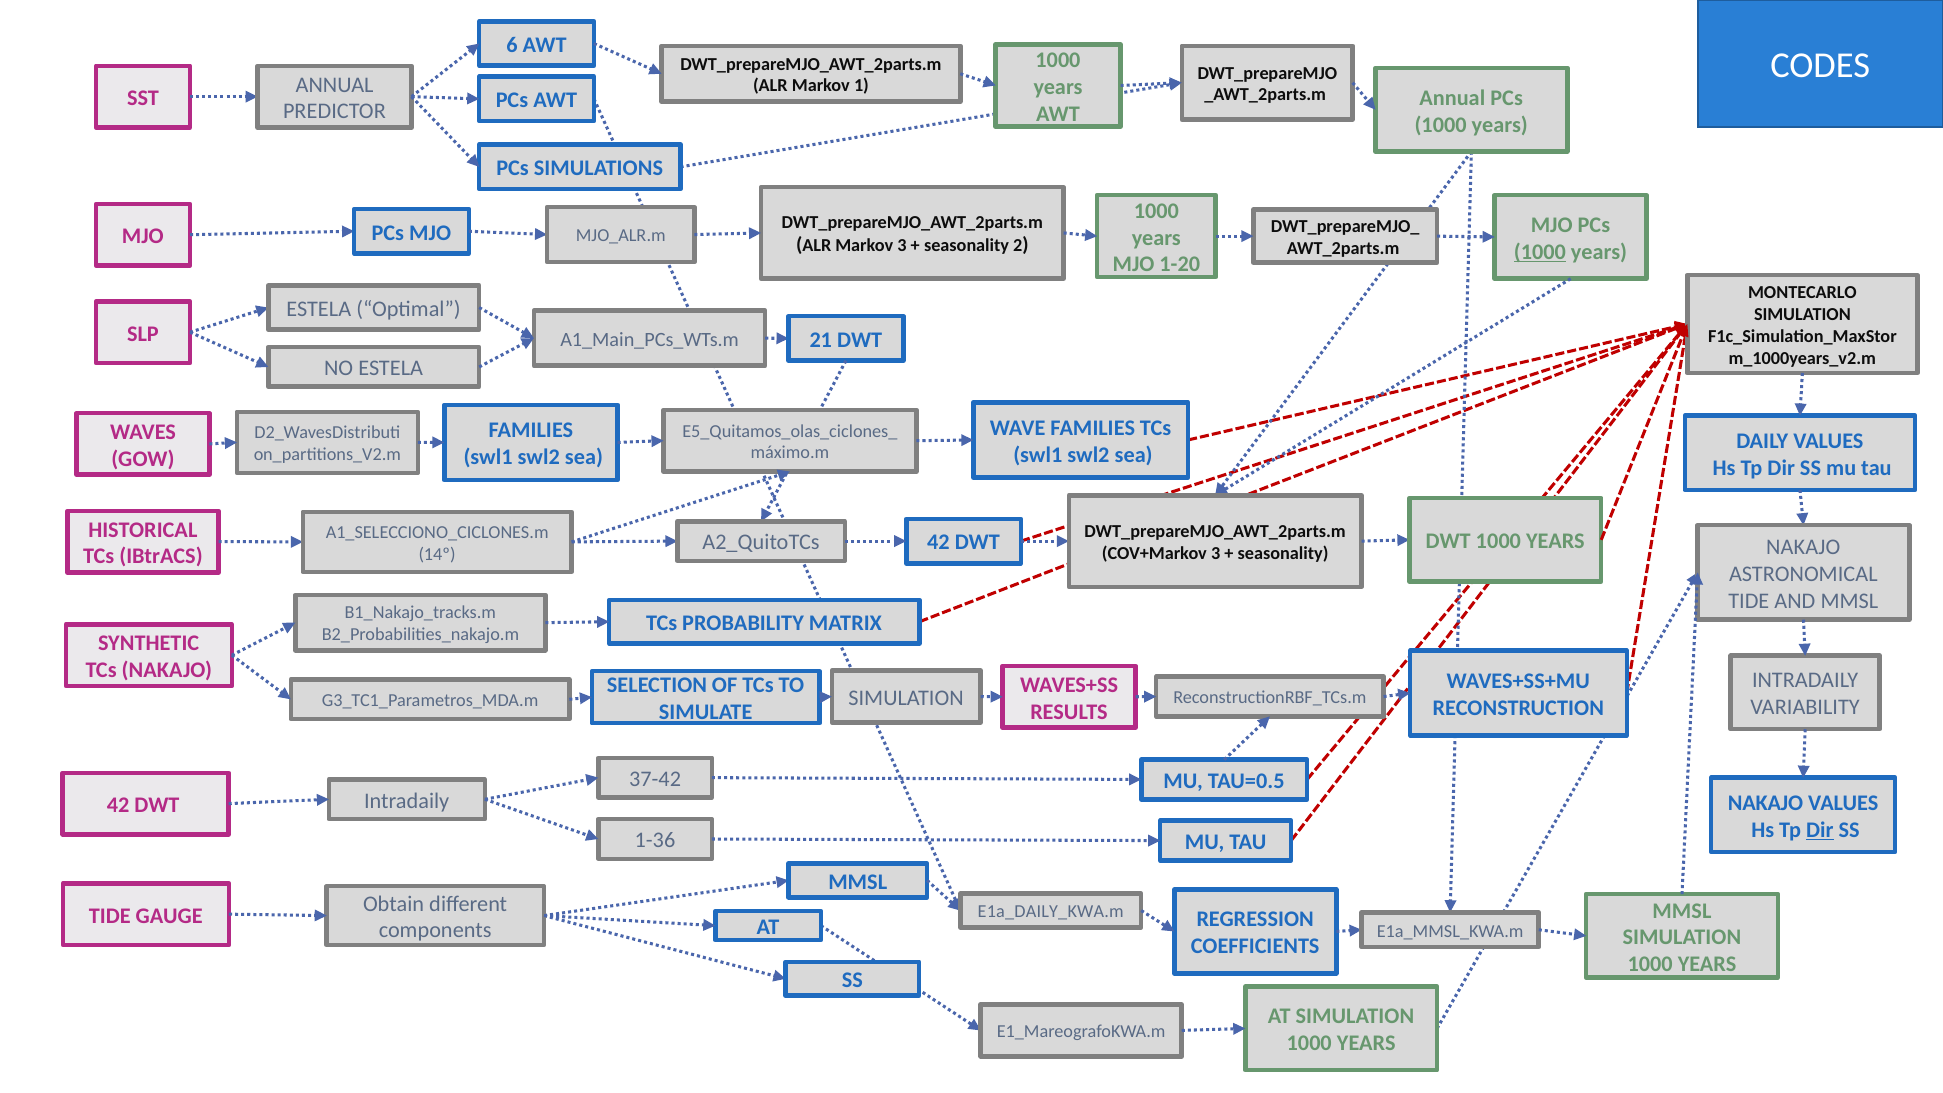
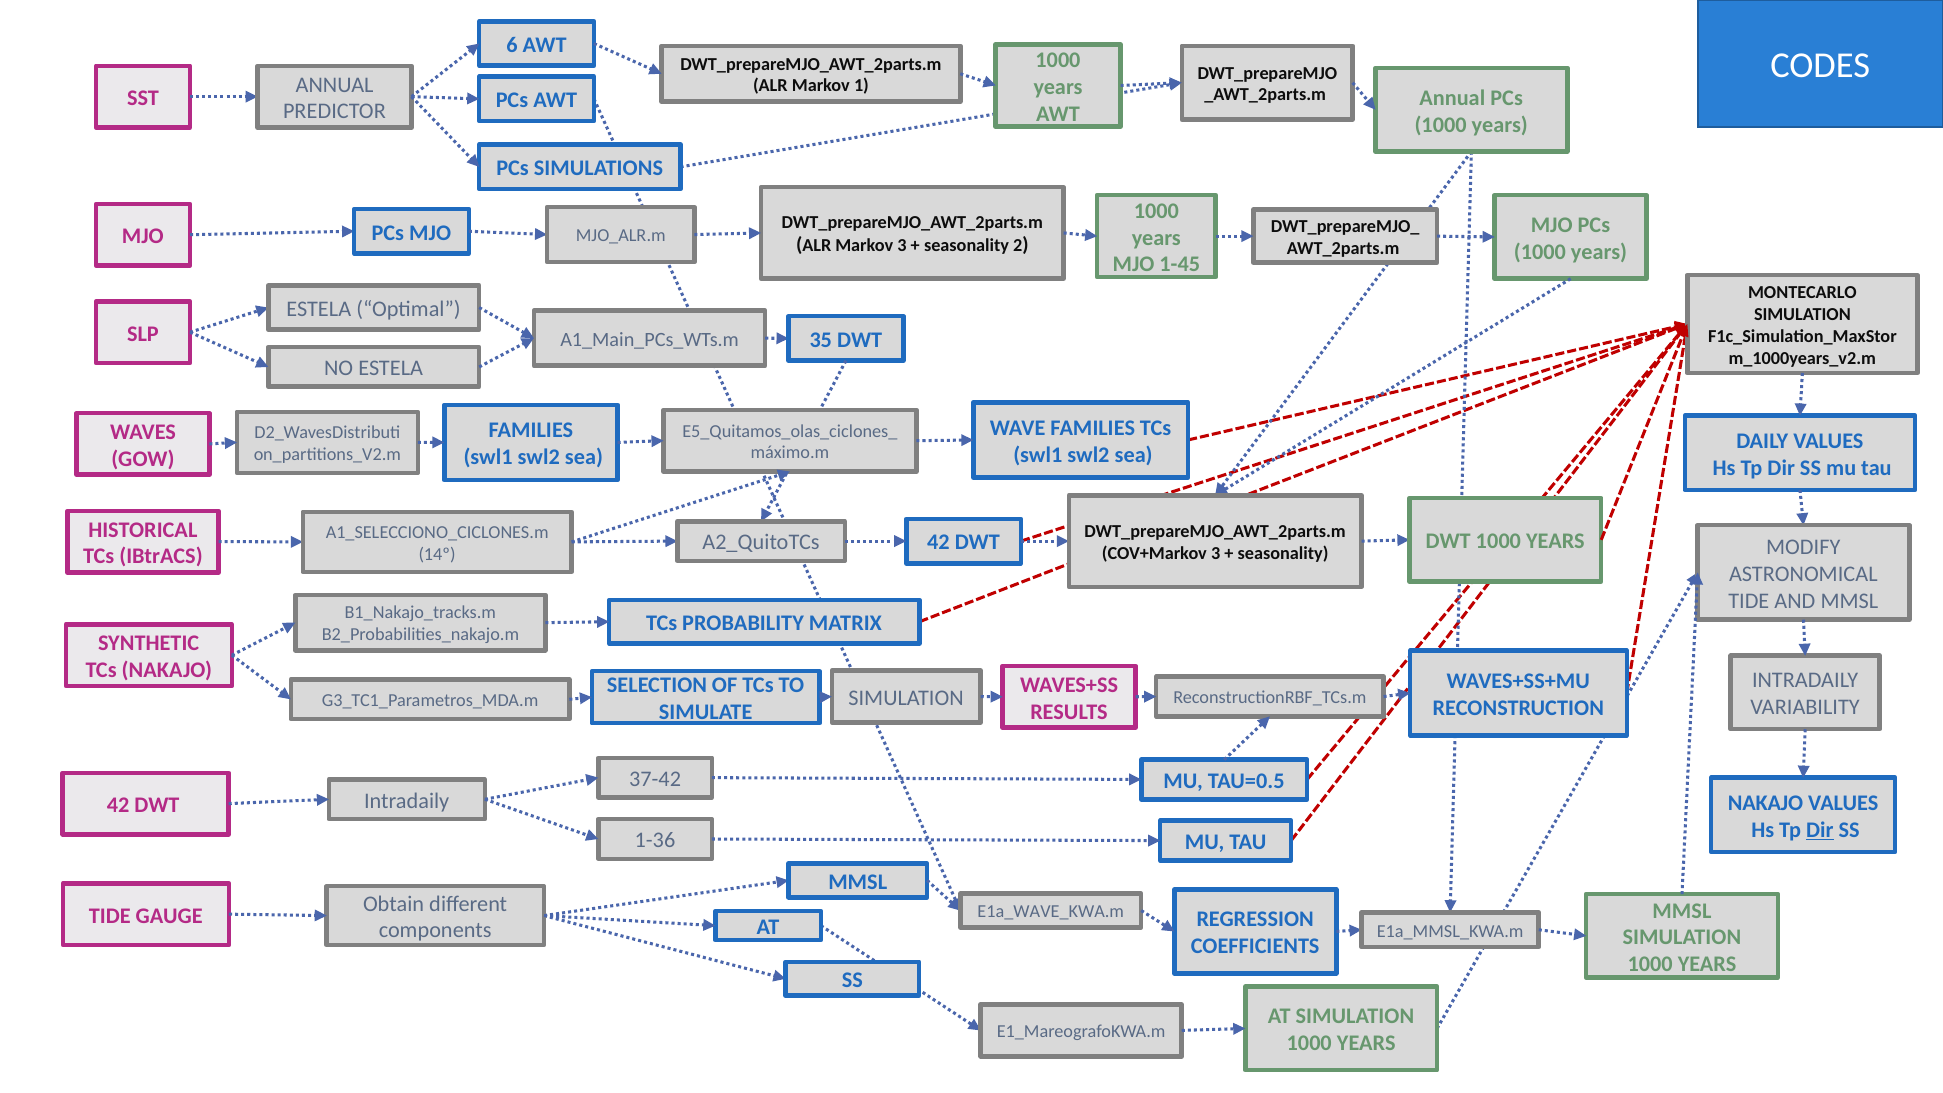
1000 at (1540, 252) underline: present -> none
1-20: 1-20 -> 1-45
21: 21 -> 35
NAKAJO at (1803, 547): NAKAJO -> MODIFY
E1a_DAILY_KWA.m: E1a_DAILY_KWA.m -> E1a_WAVE_KWA.m
